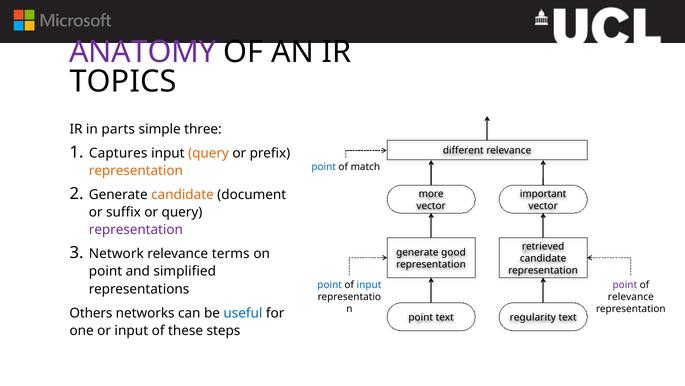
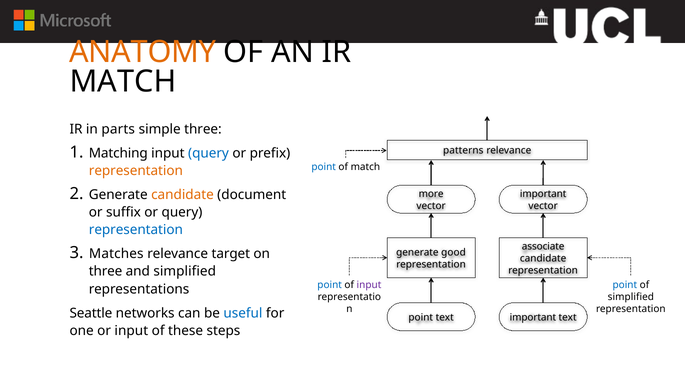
ANATOMY colour: purple -> orange
TOPICS at (123, 82): TOPICS -> MATCH
Captures: Captures -> Matching
query at (208, 153) colour: orange -> blue
different: different -> patterns
representation at (136, 230) colour: purple -> blue
retrieved: retrieved -> associate
Network: Network -> Matches
terms: terms -> target
point at (106, 271): point -> three
input at (369, 284) colour: blue -> purple
point at (625, 284) colour: purple -> blue
relevance at (631, 296): relevance -> simplified
Others: Others -> Seattle
regularity at (533, 317): regularity -> important
